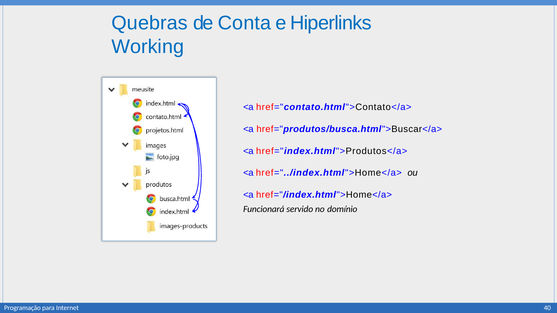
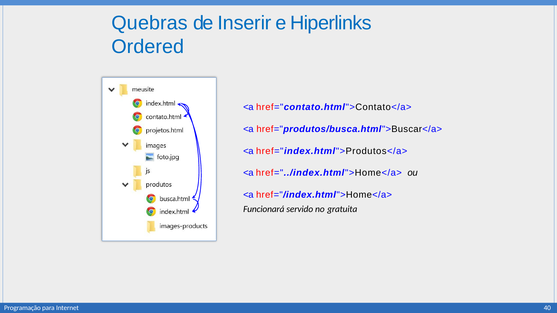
Conta: Conta -> Inserir
Working: Working -> Ordered
domínio: domínio -> gratuita
